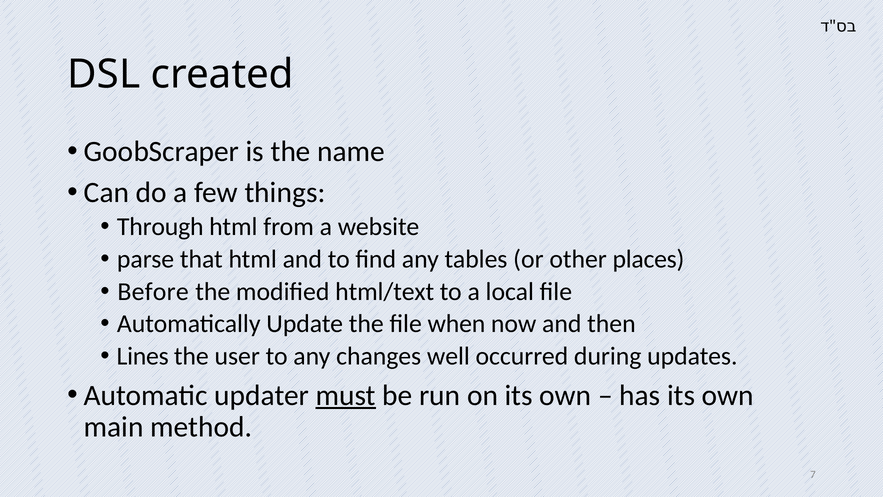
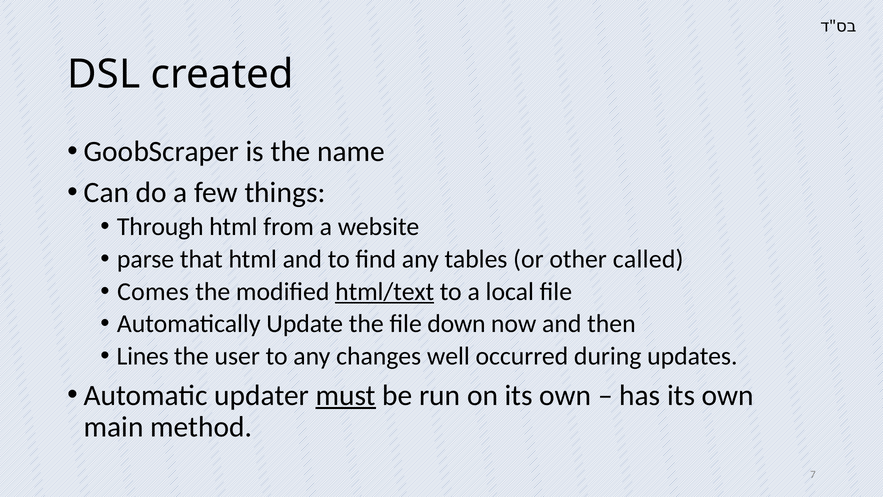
places: places -> called
Before: Before -> Comes
html/text underline: none -> present
when: when -> down
